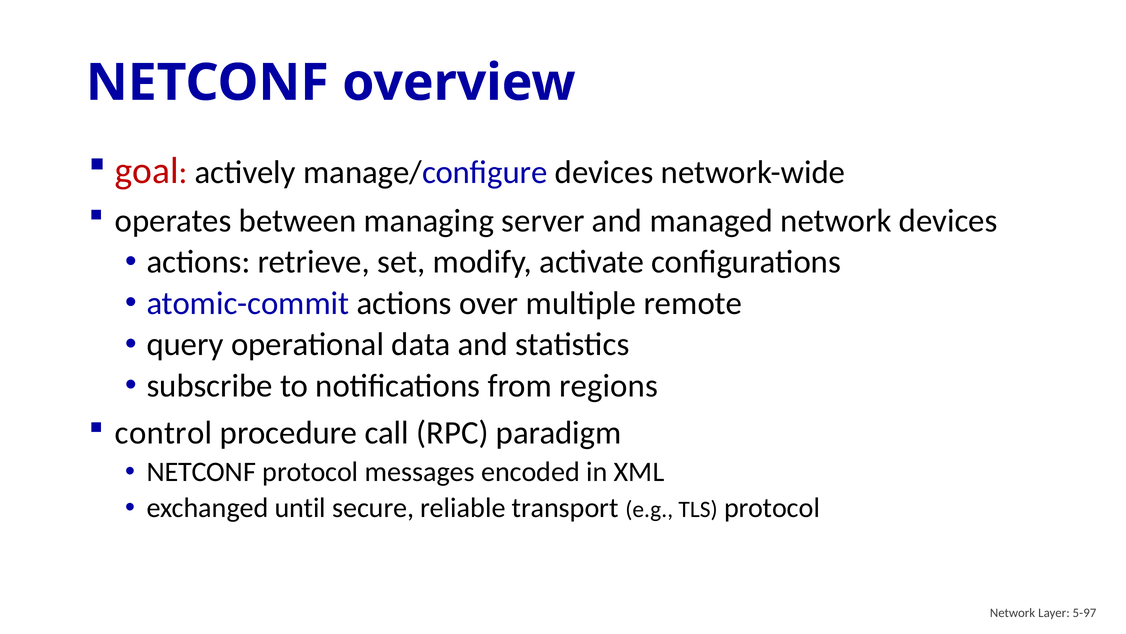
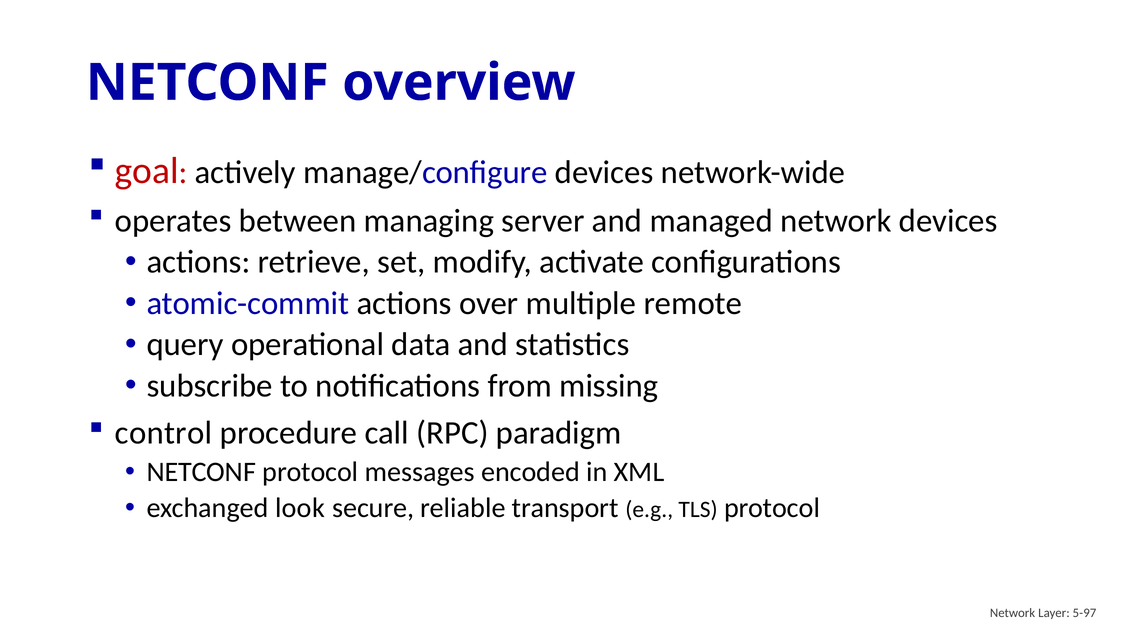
regions: regions -> missing
until: until -> look
